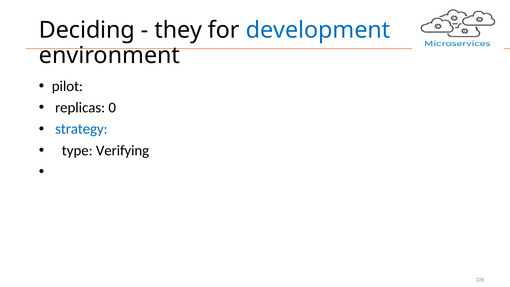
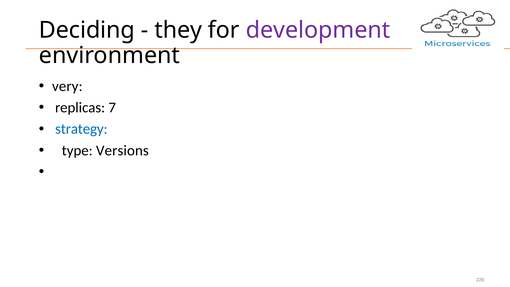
development colour: blue -> purple
pilot: pilot -> very
0: 0 -> 7
Verifying: Verifying -> Versions
